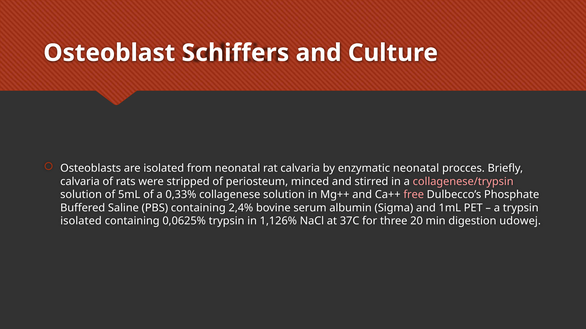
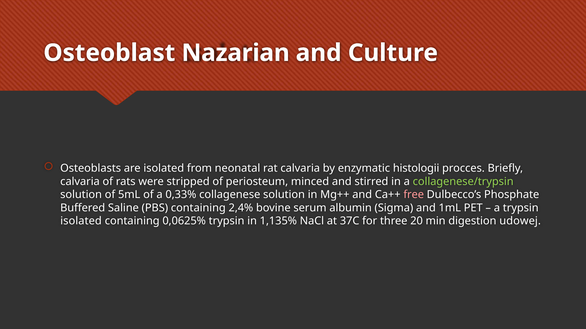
Schiffers: Schiffers -> Nazarian
enzymatic neonatal: neonatal -> histologii
collagenese/trypsin colour: pink -> light green
1,126%: 1,126% -> 1,135%
